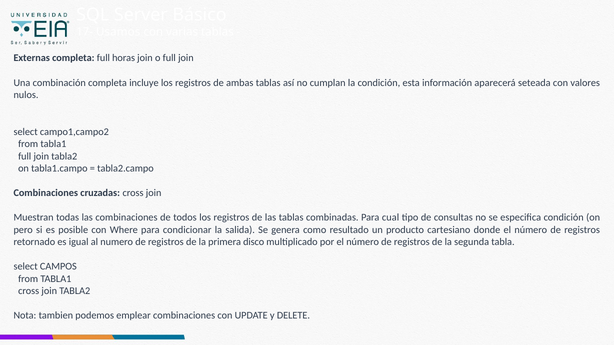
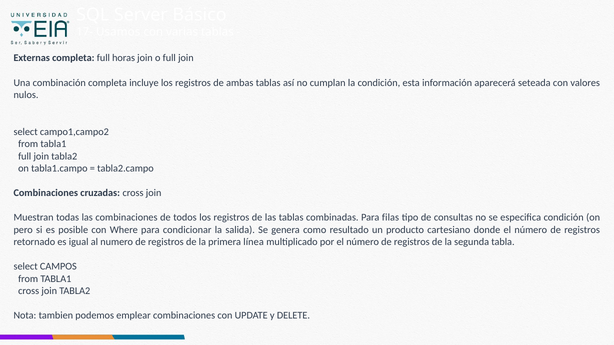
cual: cual -> filas
disco: disco -> línea
